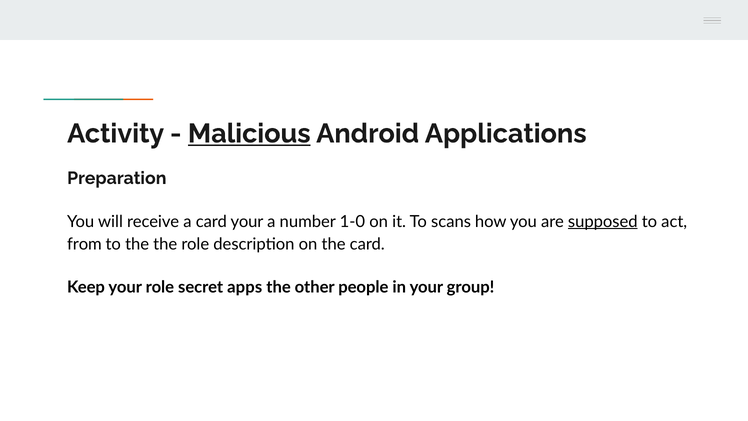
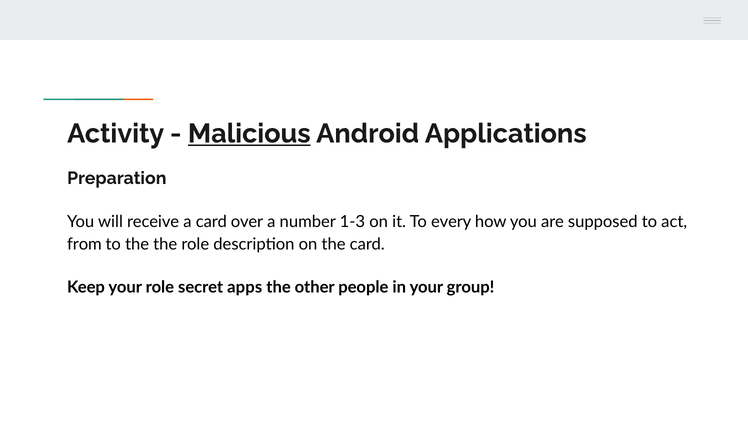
card your: your -> over
1-0: 1-0 -> 1-3
scans: scans -> every
supposed underline: present -> none
